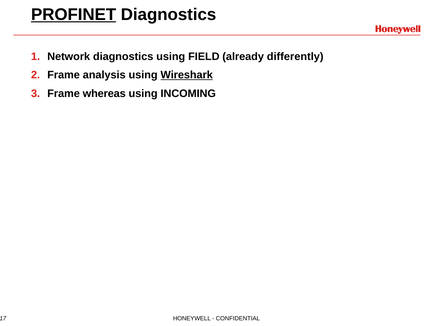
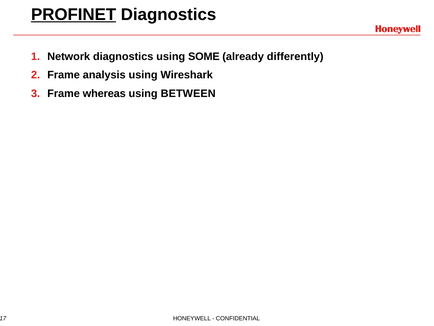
FIELD: FIELD -> SOME
Wireshark underline: present -> none
INCOMING: INCOMING -> BETWEEN
